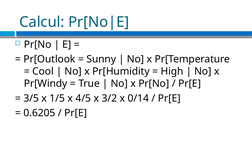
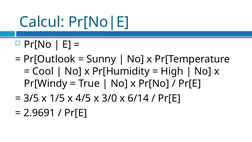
3/2: 3/2 -> 3/0
0/14: 0/14 -> 6/14
0.6205: 0.6205 -> 2.9691
